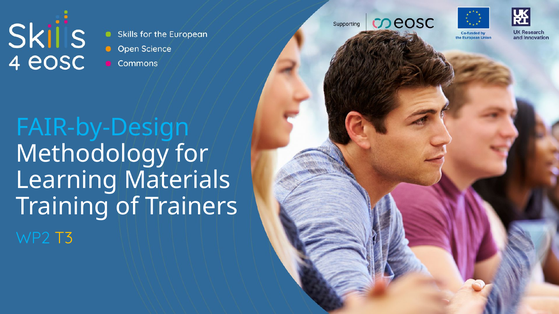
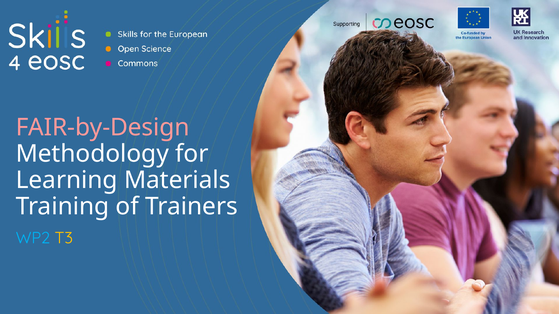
FAIR-by-Design colour: light blue -> pink
